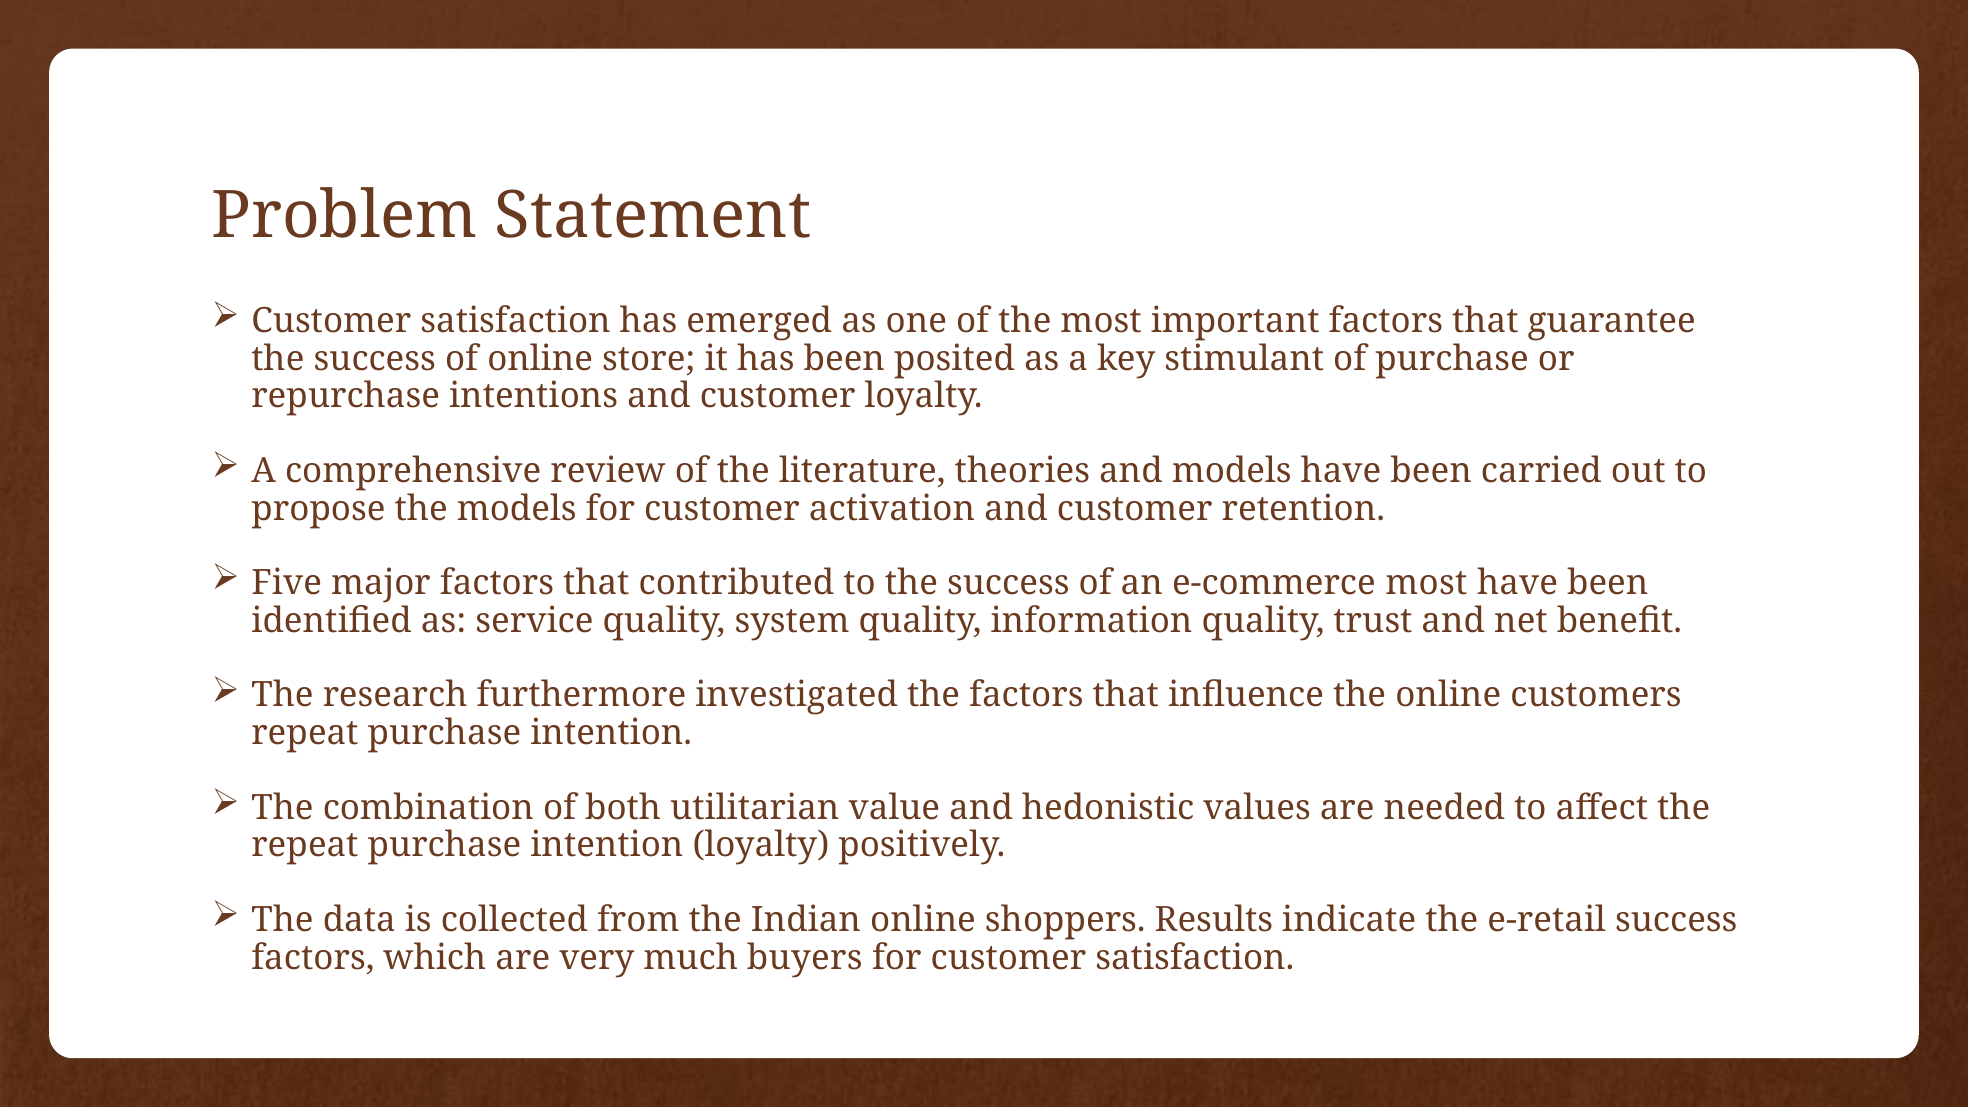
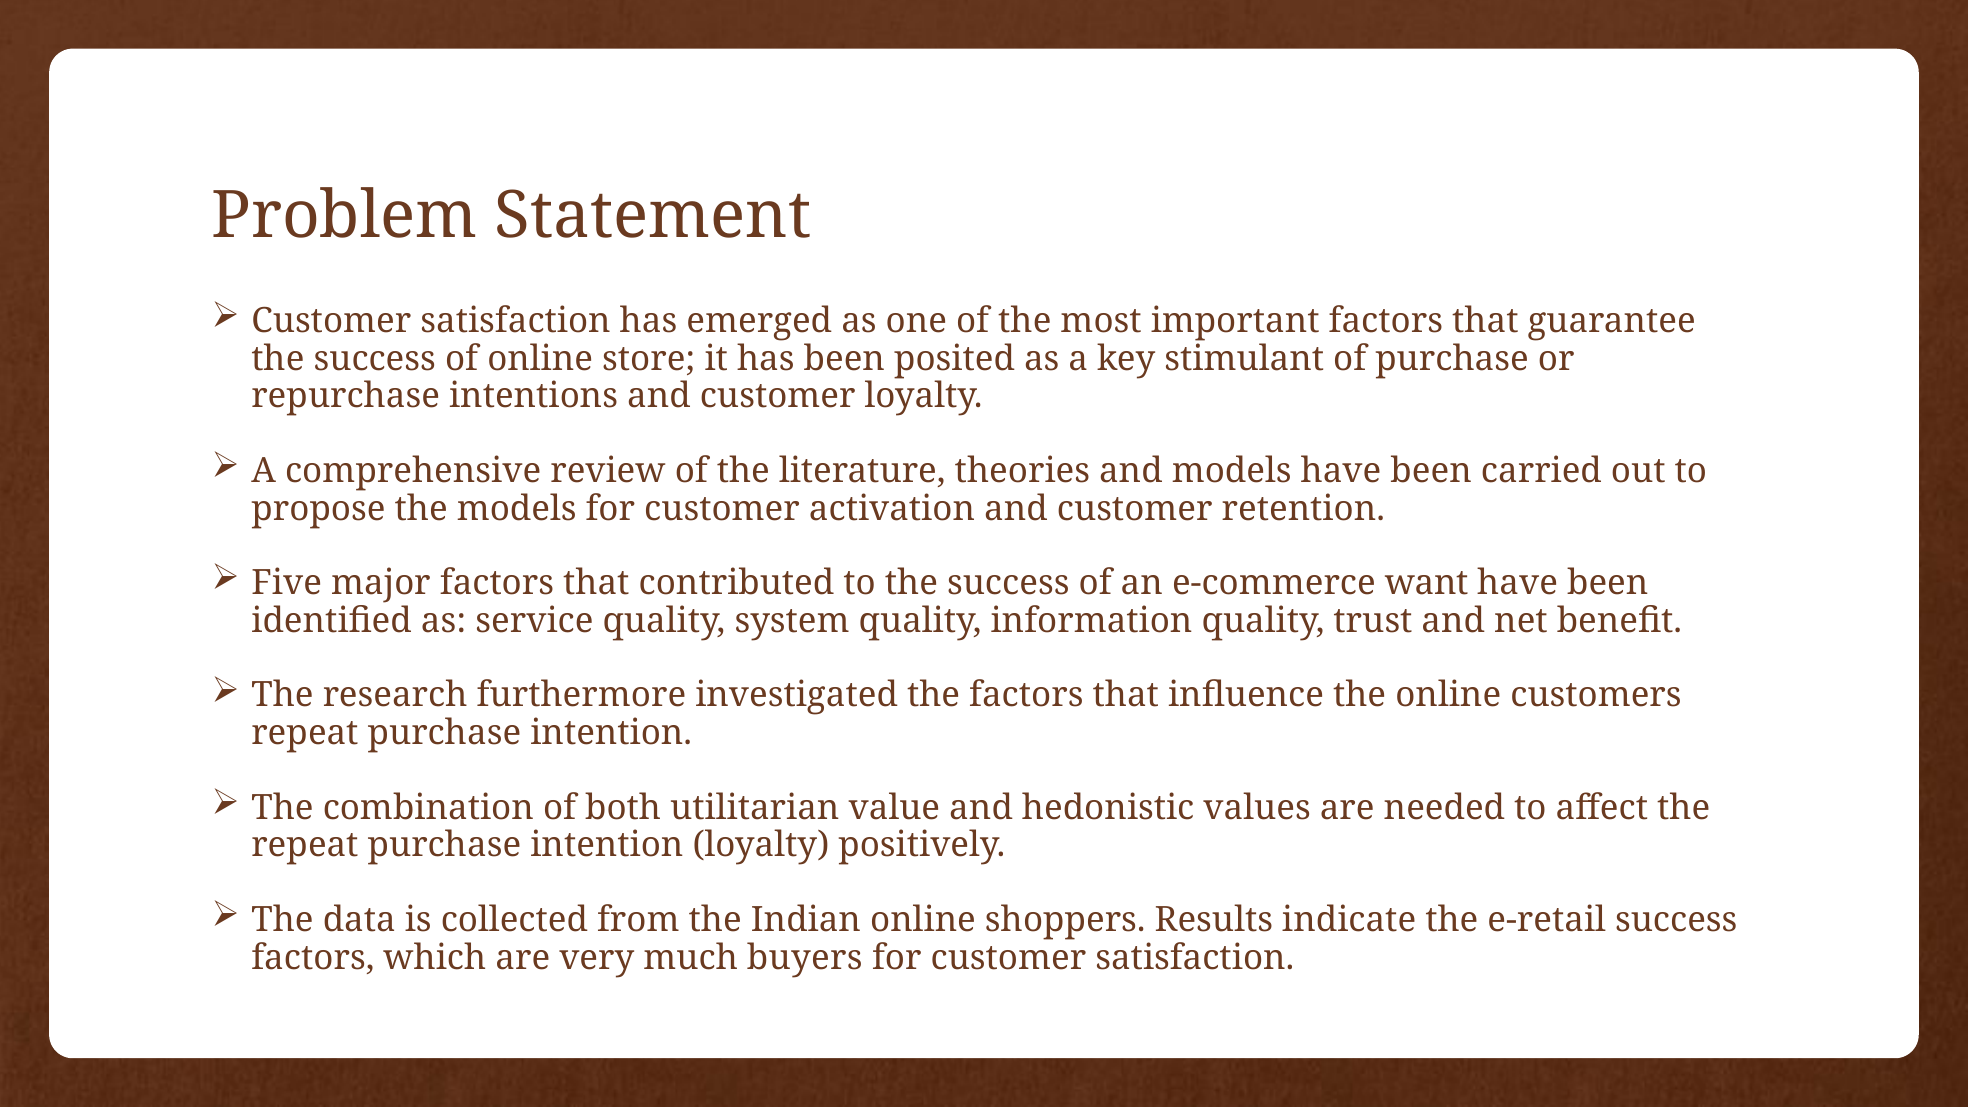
e-commerce most: most -> want
